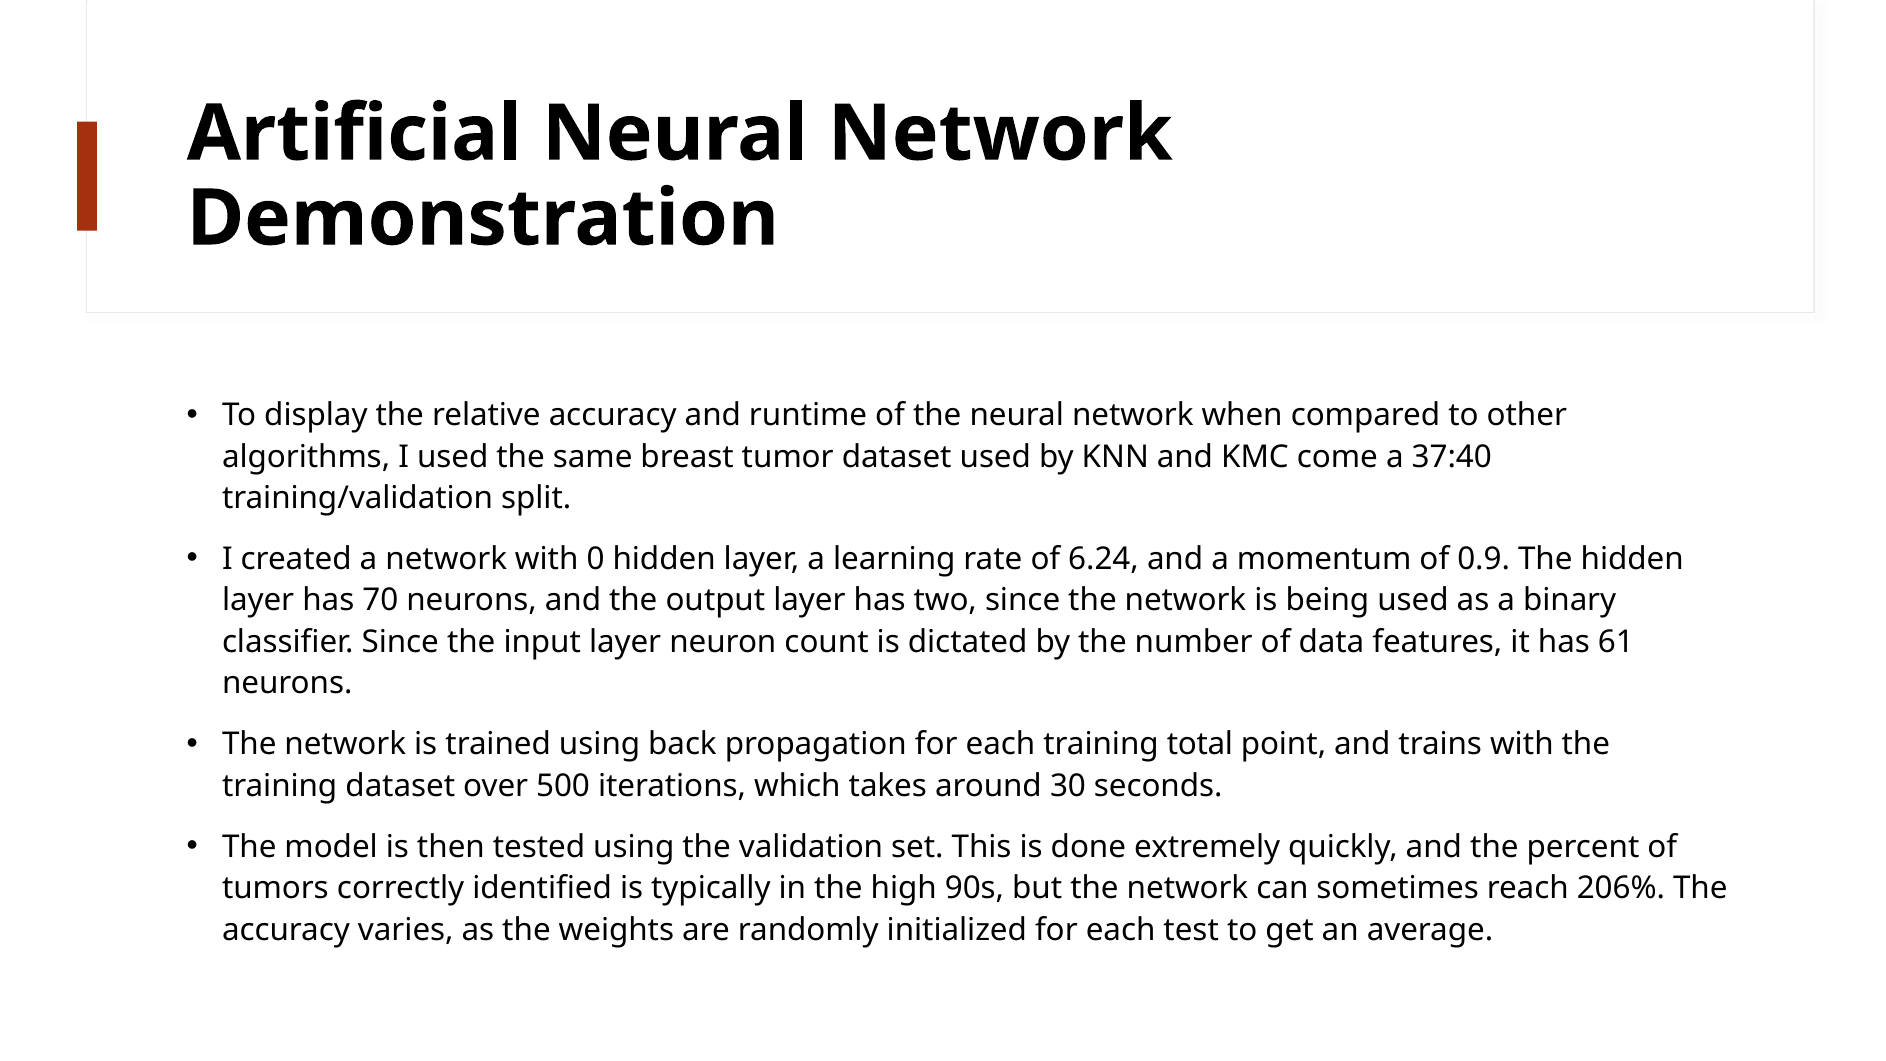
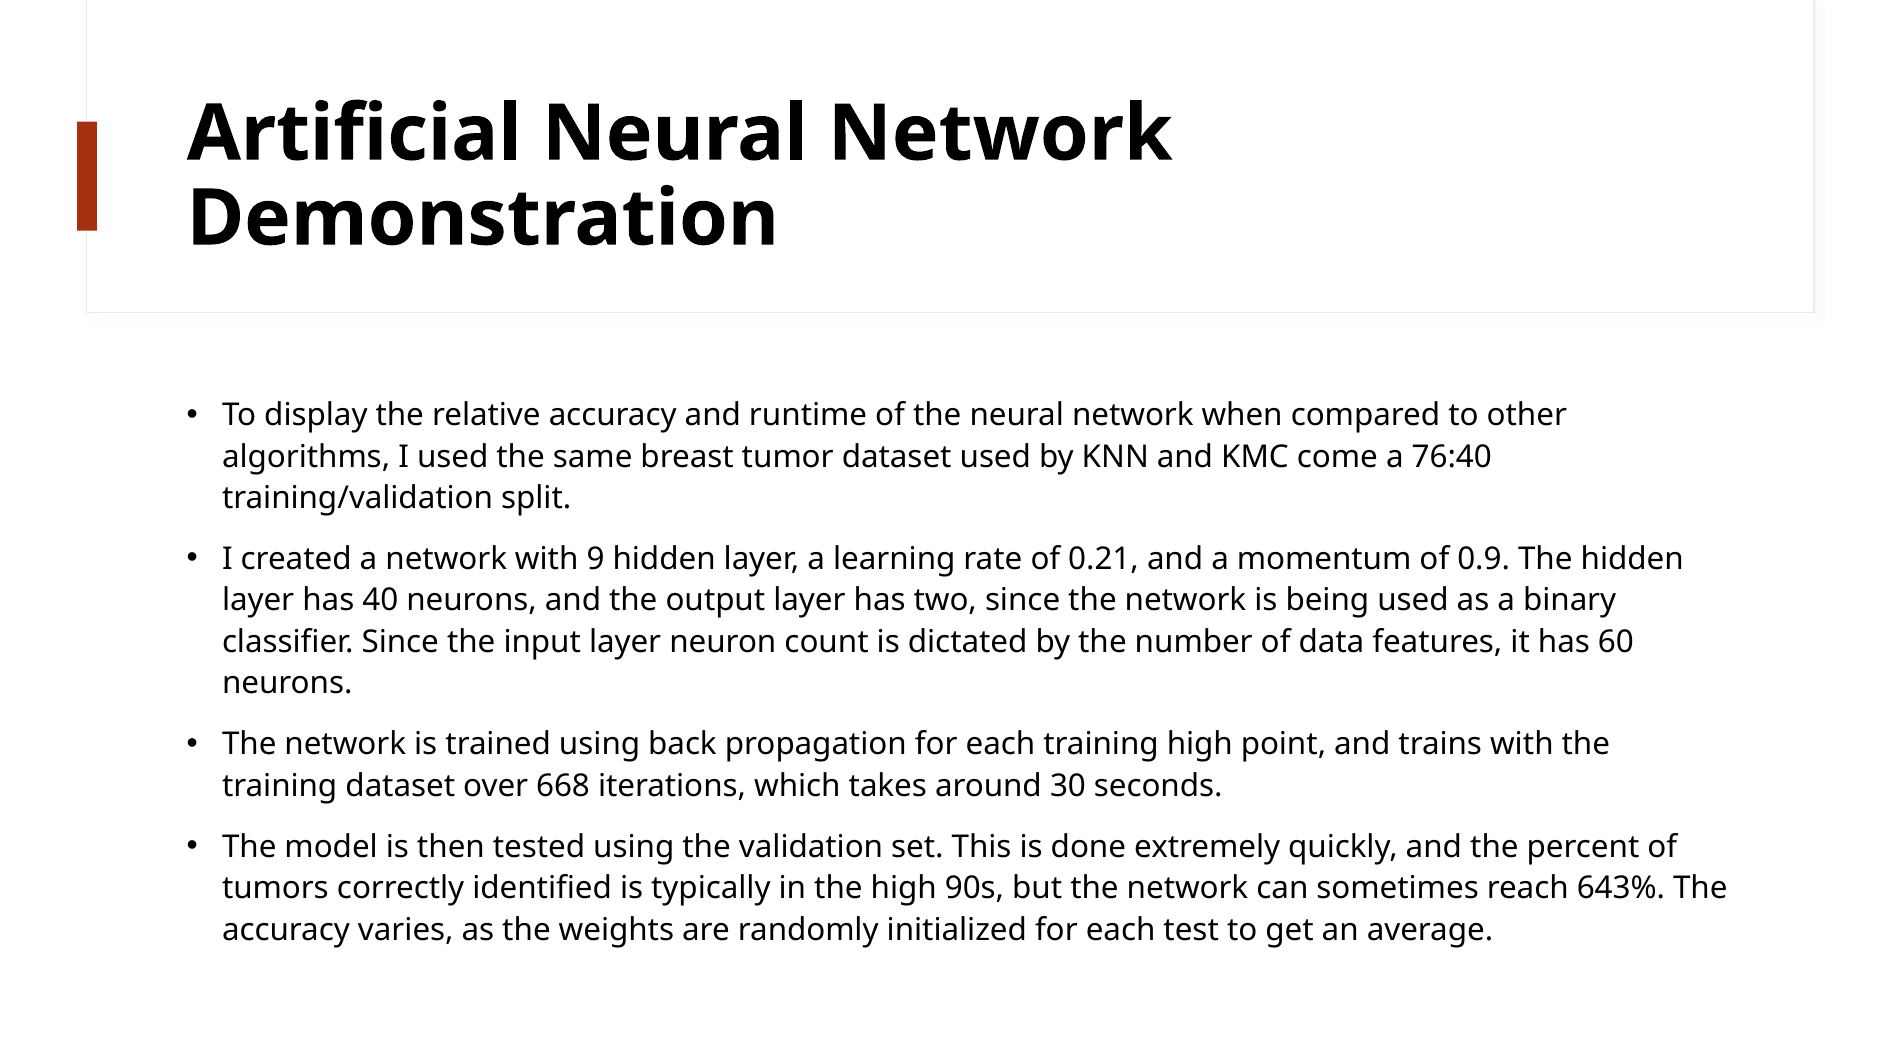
37:40: 37:40 -> 76:40
0: 0 -> 9
6.24: 6.24 -> 0.21
70: 70 -> 40
61: 61 -> 60
training total: total -> high
500: 500 -> 668
206%: 206% -> 643%
